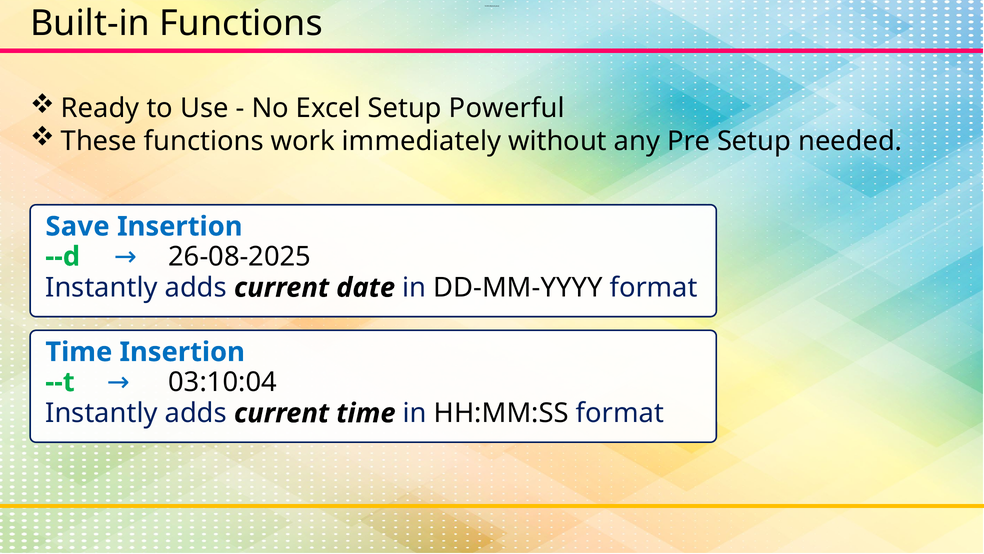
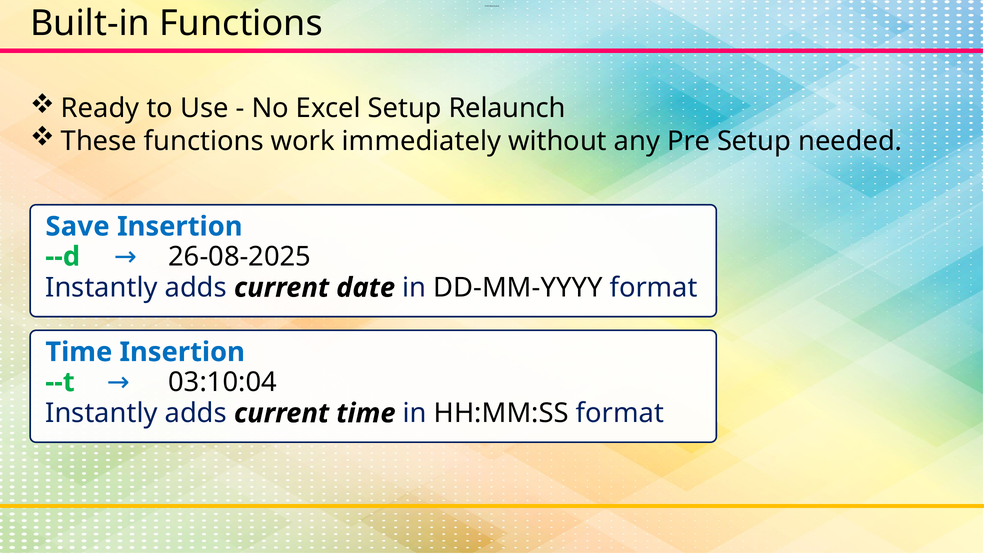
Powerful: Powerful -> Relaunch
